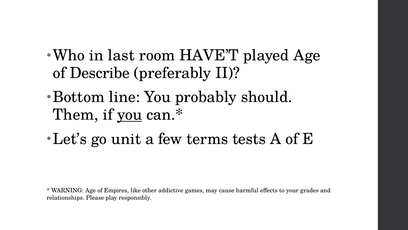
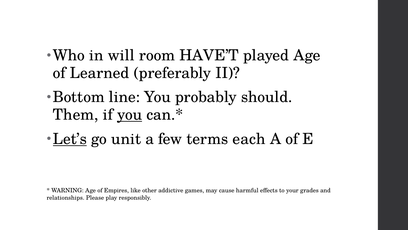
last: last -> will
Describe: Describe -> Learned
Let’s underline: none -> present
tests: tests -> each
